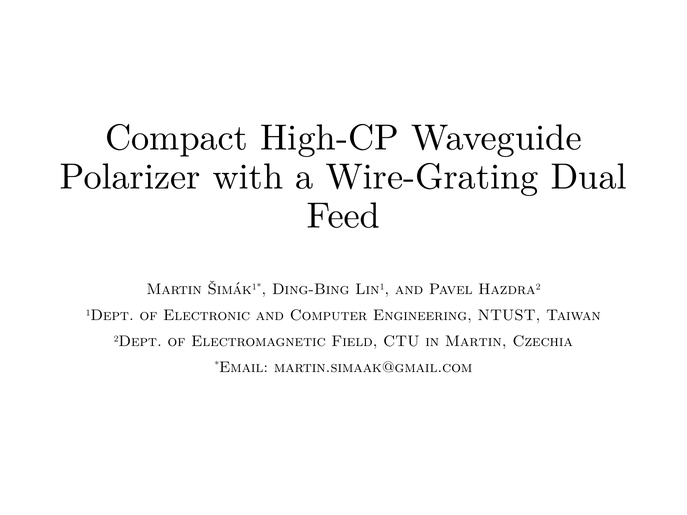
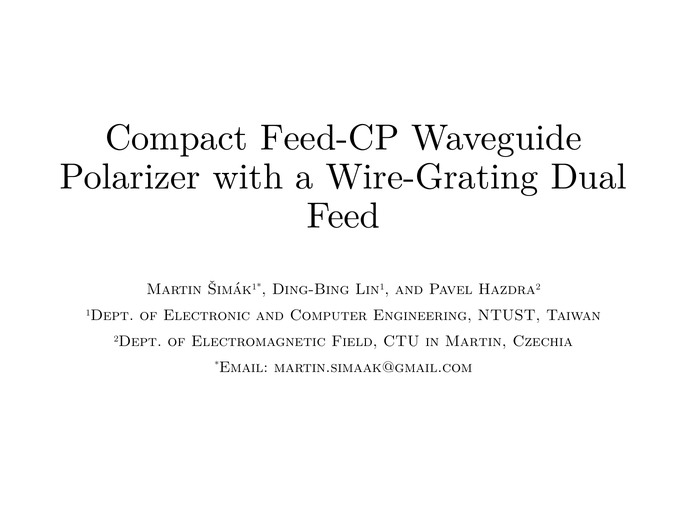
High-CP: High-CP -> Feed-CP
